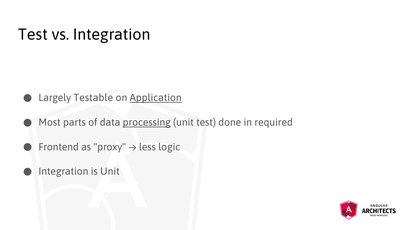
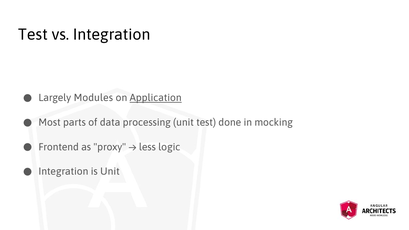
Testable: Testable -> Modules
processing underline: present -> none
required: required -> mocking
